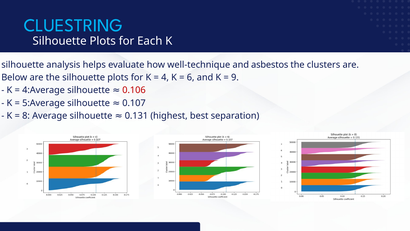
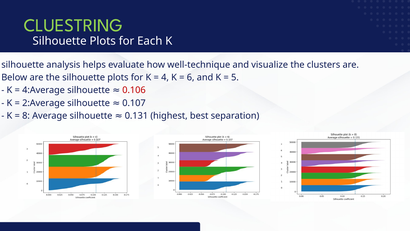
CLUESTRING colour: light blue -> light green
asbestos: asbestos -> visualize
9: 9 -> 5
5:Average: 5:Average -> 2:Average
